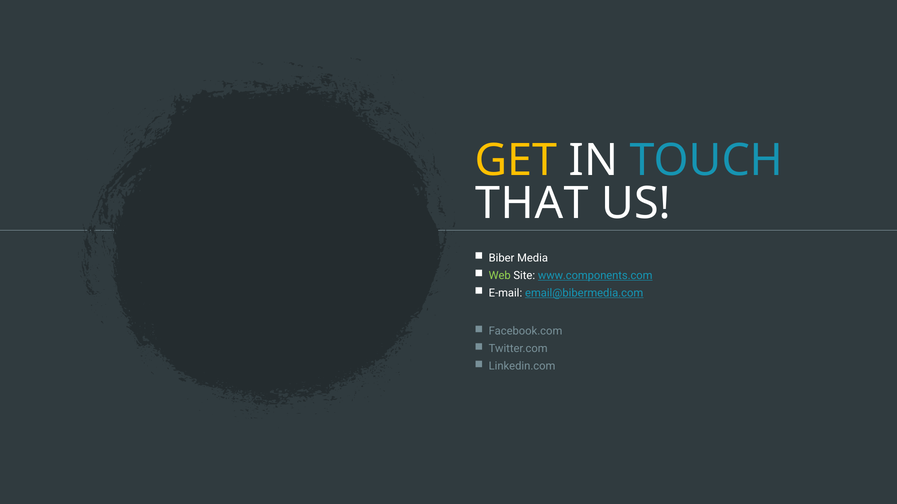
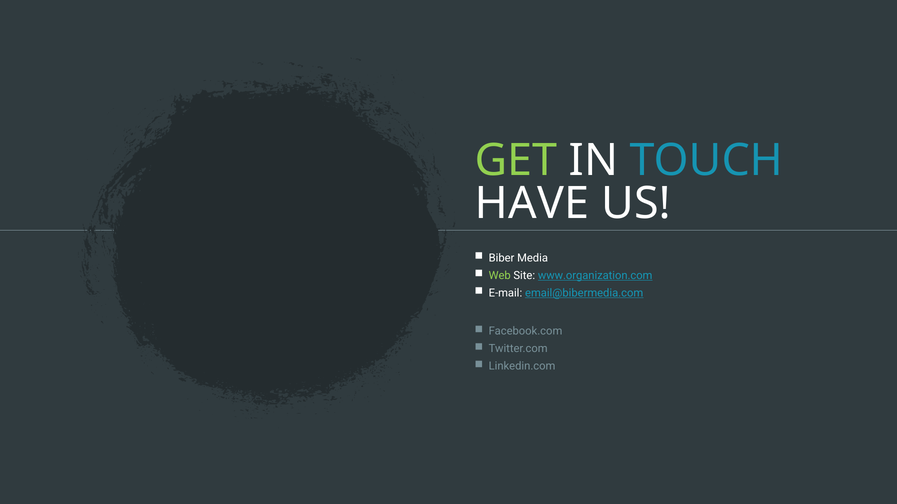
GET colour: yellow -> light green
THAT: THAT -> HAVE
www.components.com: www.components.com -> www.organization.com
